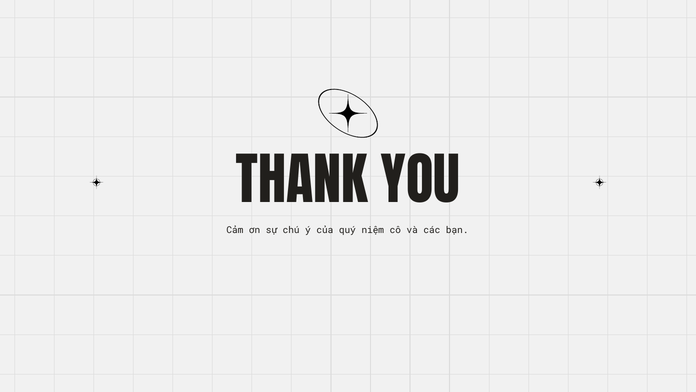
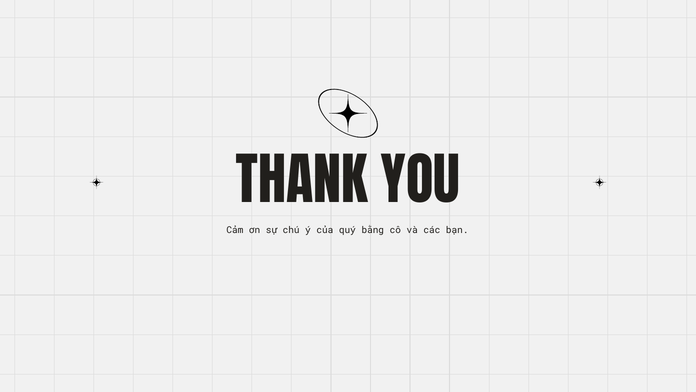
niệm: niệm -> bằng
